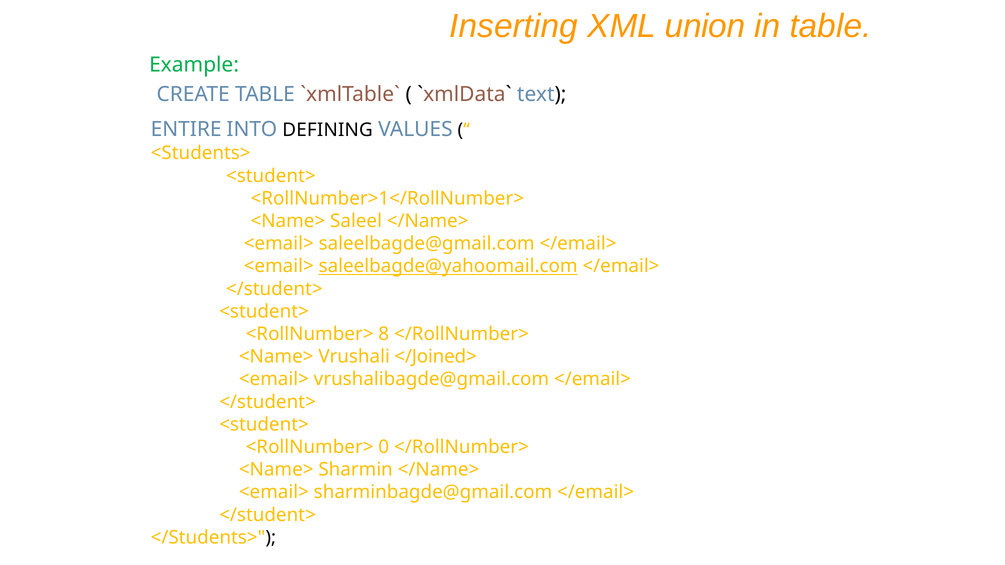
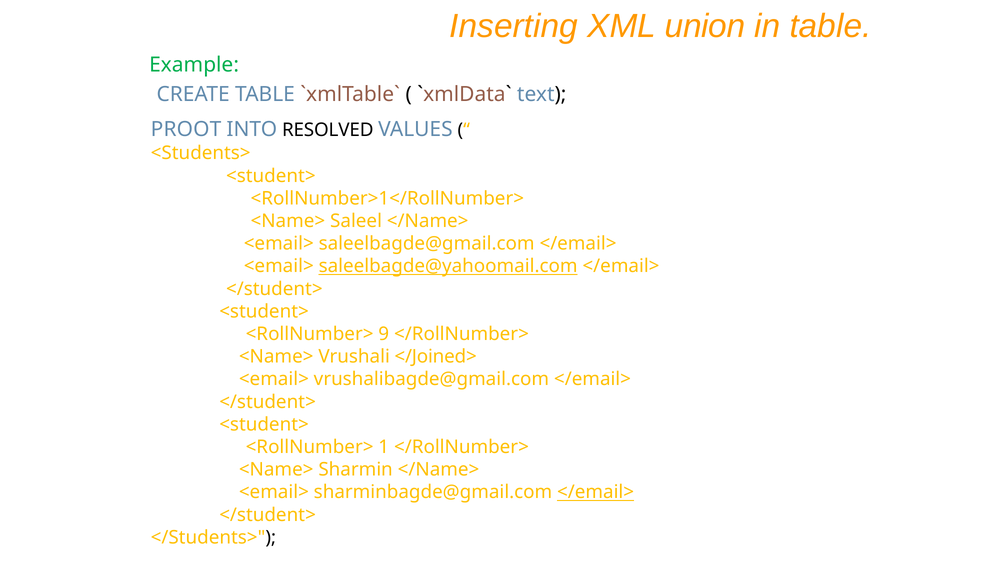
ENTIRE: ENTIRE -> PROOT
DEFINING: DEFINING -> RESOLVED
8: 8 -> 9
0: 0 -> 1
</email> at (596, 493) underline: none -> present
